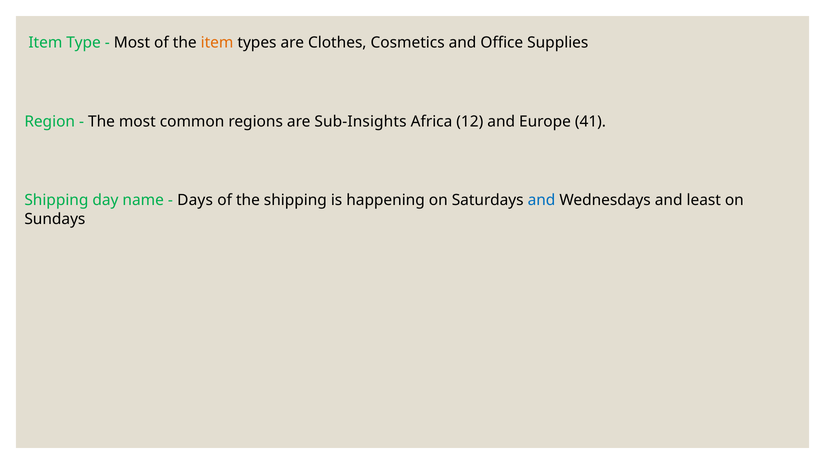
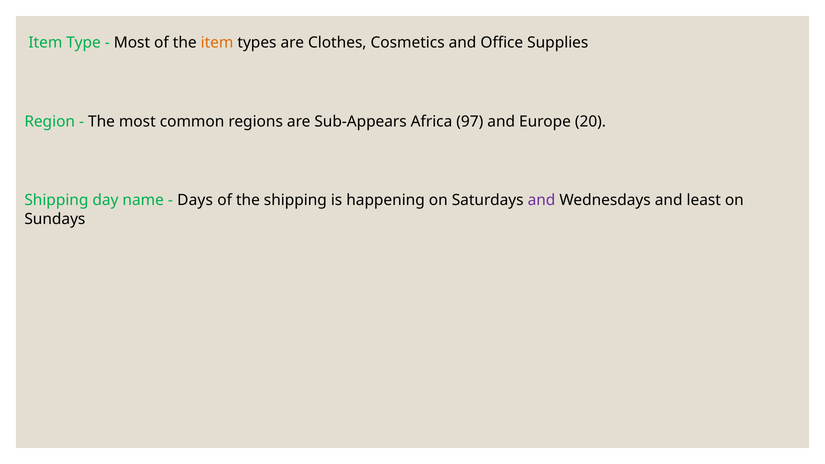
Sub-Insights: Sub-Insights -> Sub-Appears
12: 12 -> 97
41: 41 -> 20
and at (542, 200) colour: blue -> purple
